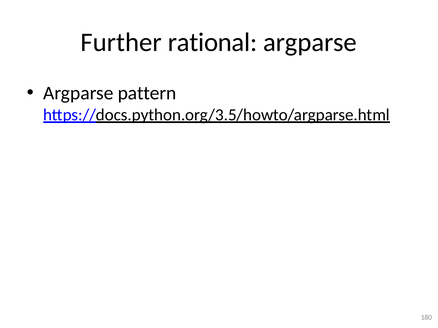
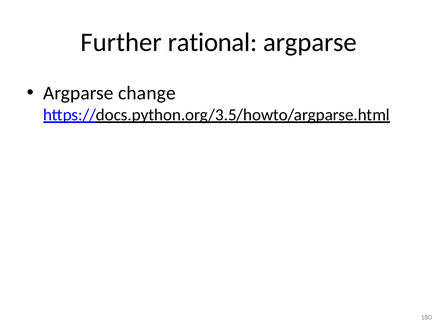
pattern: pattern -> change
